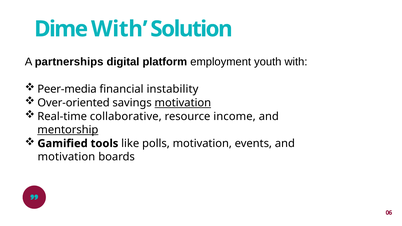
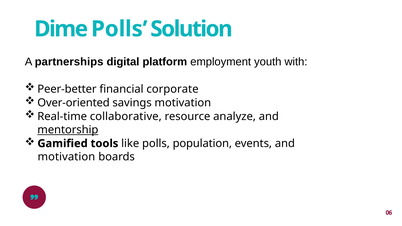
Dime With: With -> Polls
Peer-media: Peer-media -> Peer-better
instability: instability -> corporate
motivation at (183, 103) underline: present -> none
income: income -> analyze
polls motivation: motivation -> population
